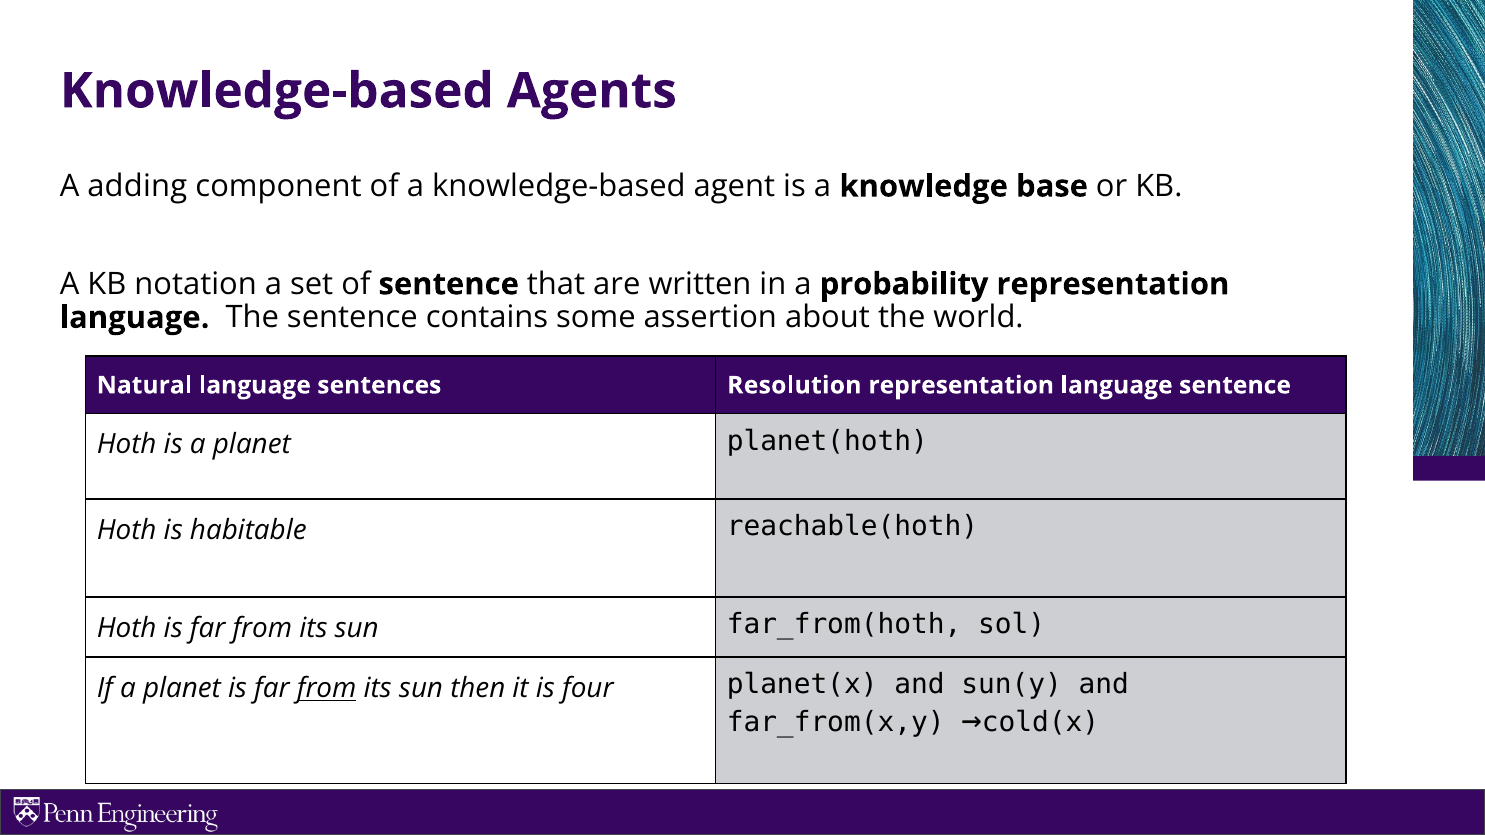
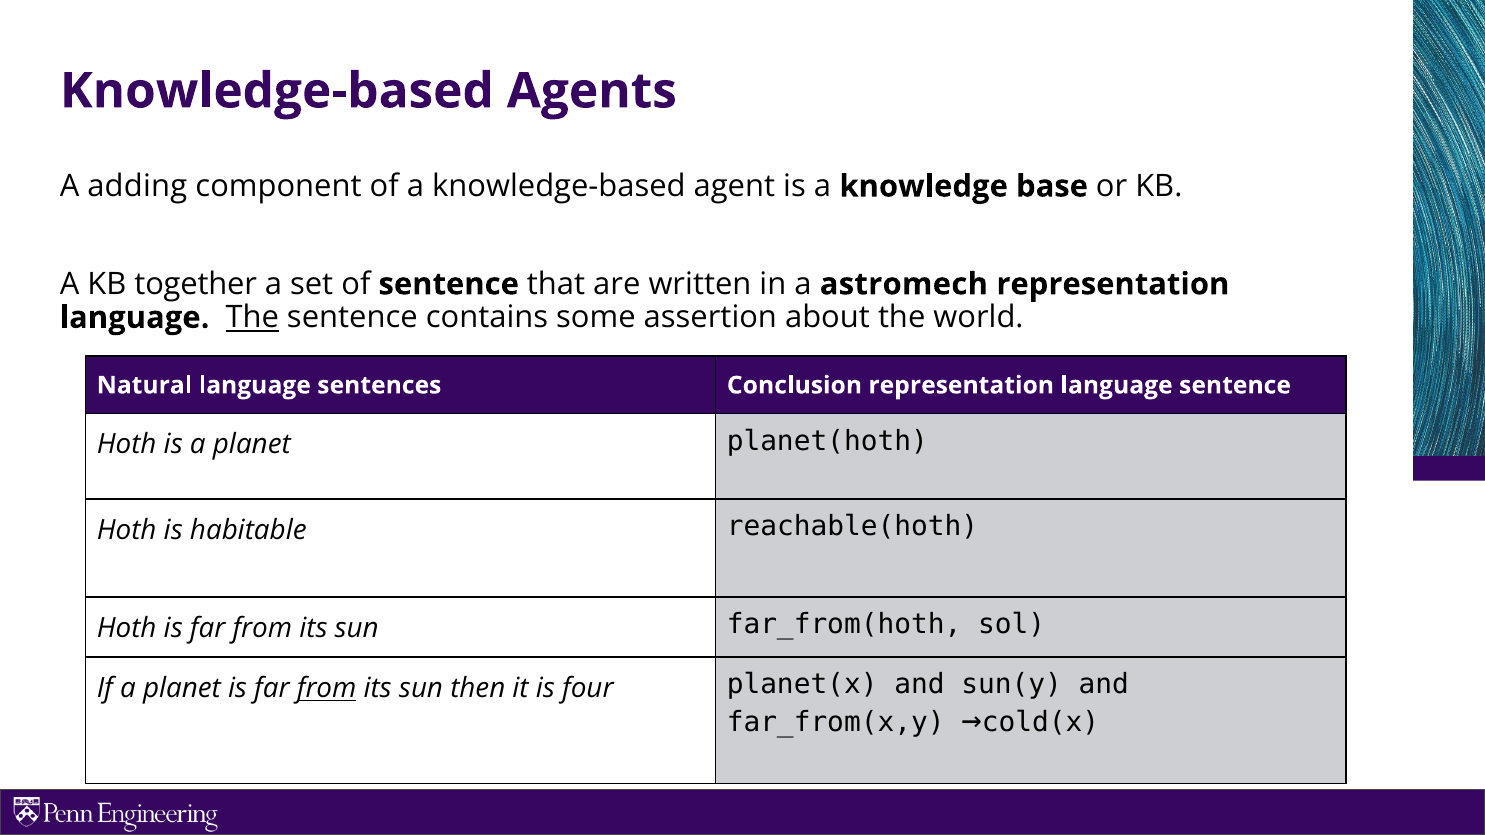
notation: notation -> together
probability: probability -> astromech
The at (252, 318) underline: none -> present
Resolution: Resolution -> Conclusion
